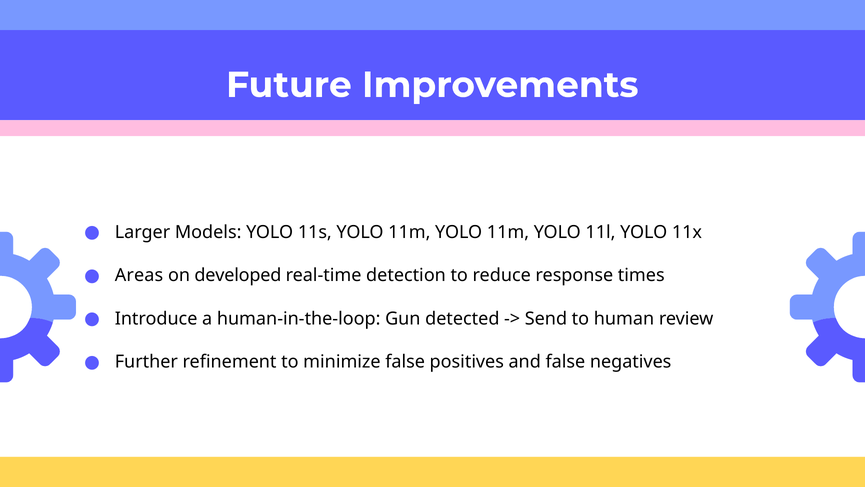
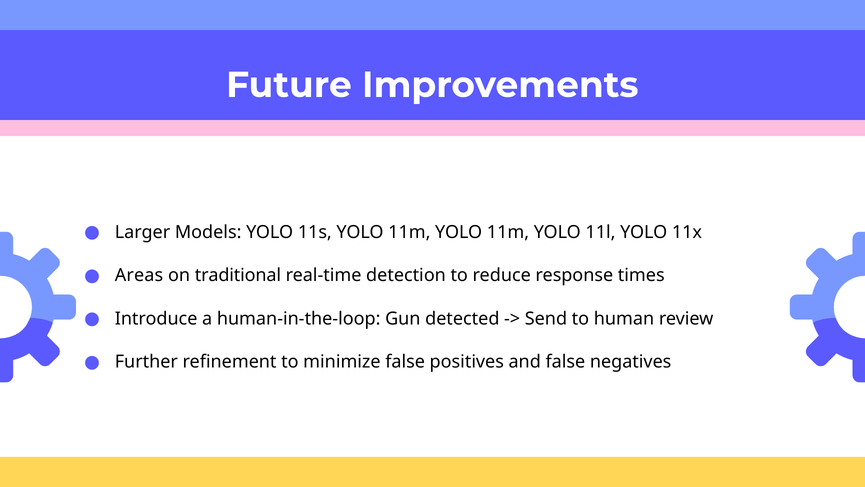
developed: developed -> traditional
